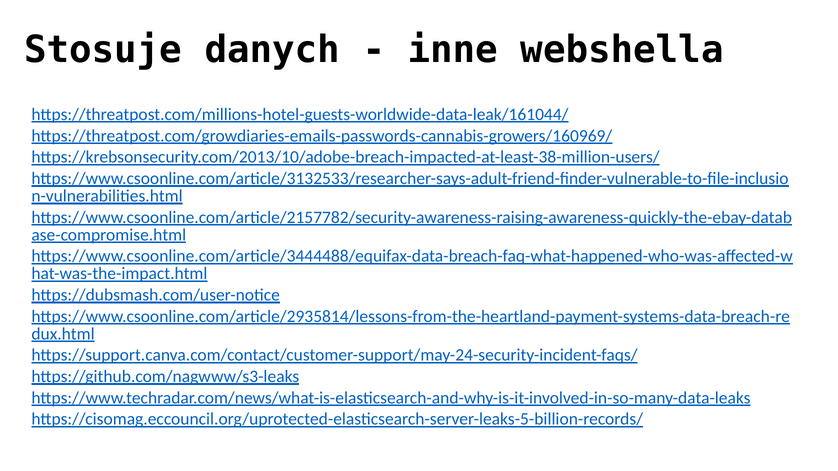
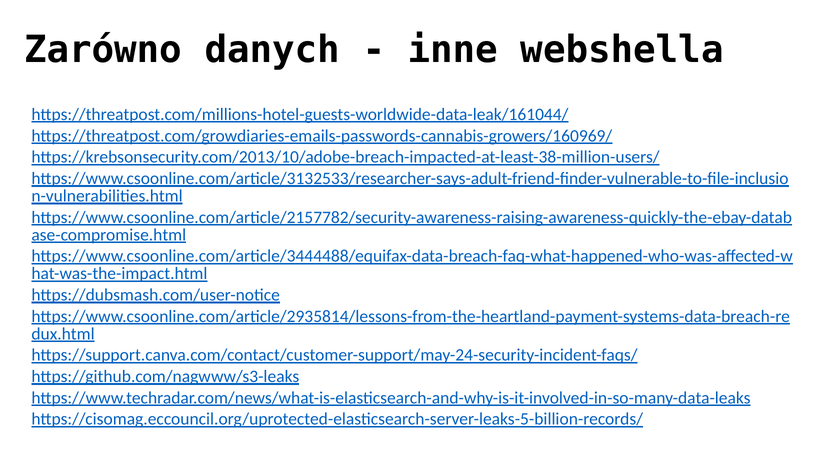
Stosuje: Stosuje -> Zarówno
